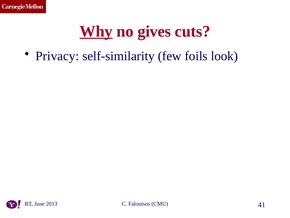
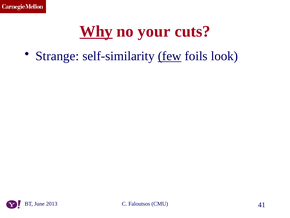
gives: gives -> your
Privacy: Privacy -> Strange
few underline: none -> present
